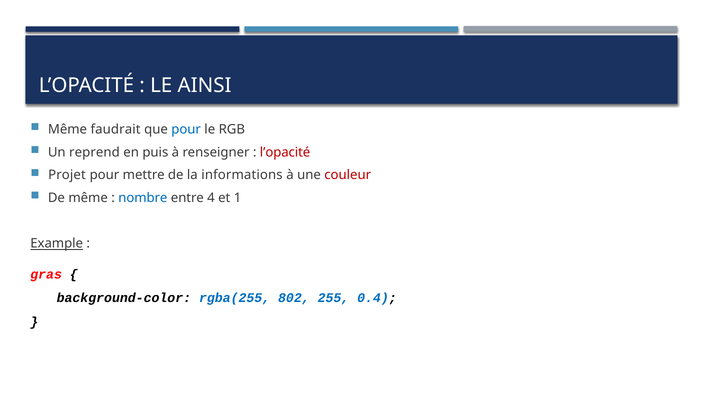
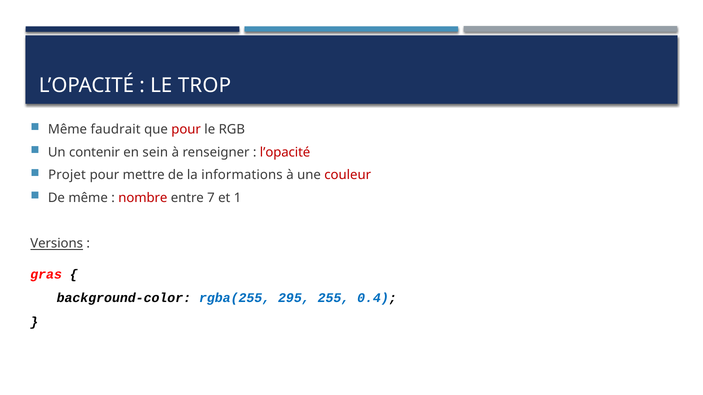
AINSI: AINSI -> TROP
pour at (186, 130) colour: blue -> red
reprend: reprend -> contenir
puis: puis -> sein
nombre colour: blue -> red
4: 4 -> 7
Example: Example -> Versions
802: 802 -> 295
